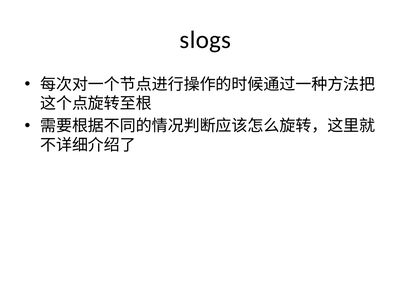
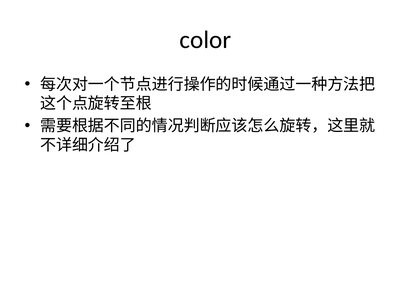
slogs: slogs -> color
